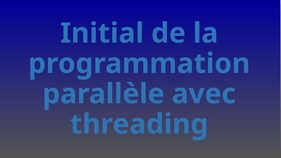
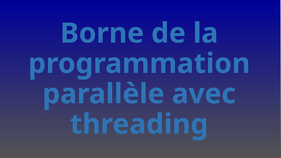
Initial: Initial -> Borne
